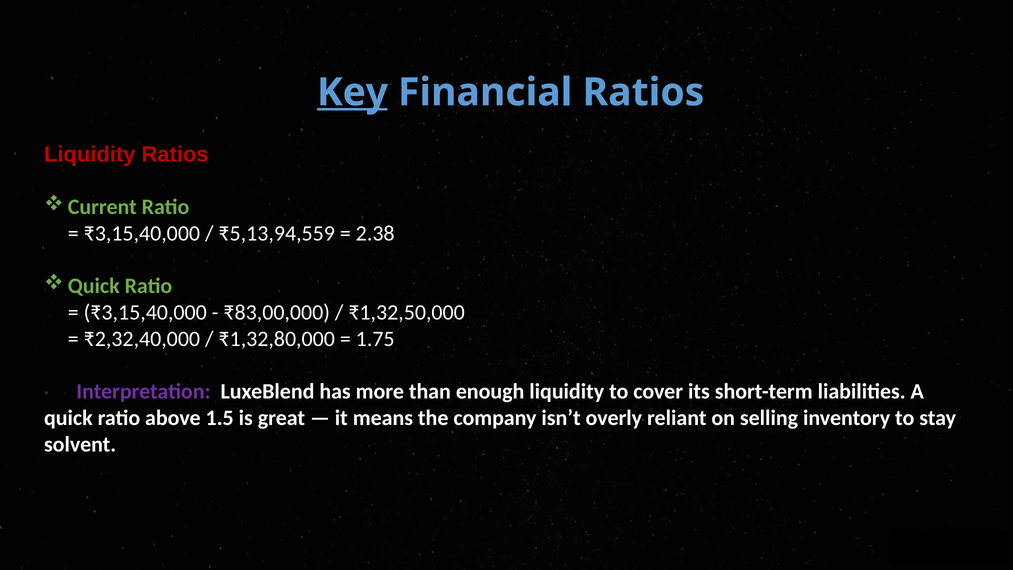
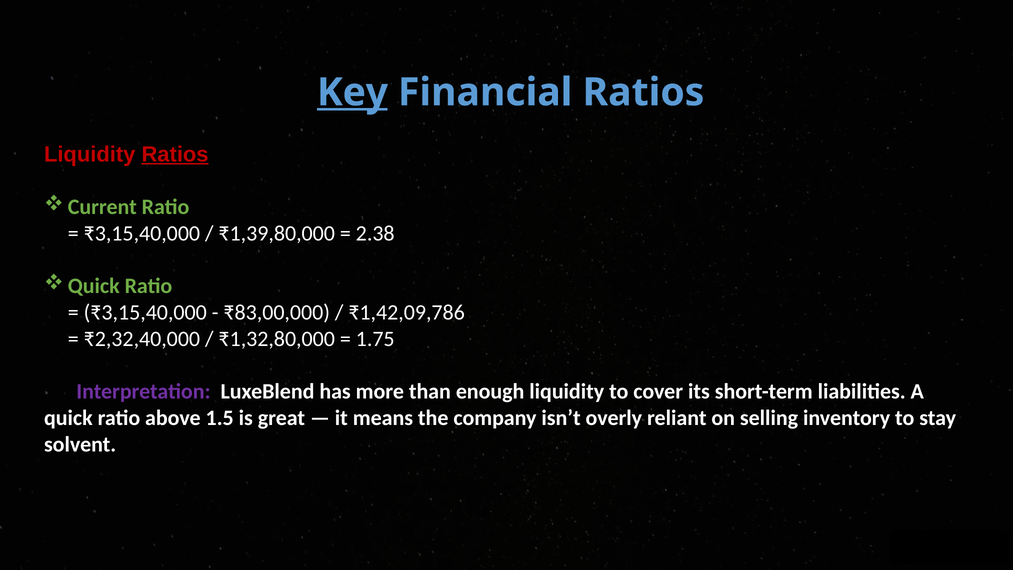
Ratios at (175, 154) underline: none -> present
₹5,13,94,559: ₹5,13,94,559 -> ₹1,39,80,000
₹1,32,50,000: ₹1,32,50,000 -> ₹1,42,09,786
